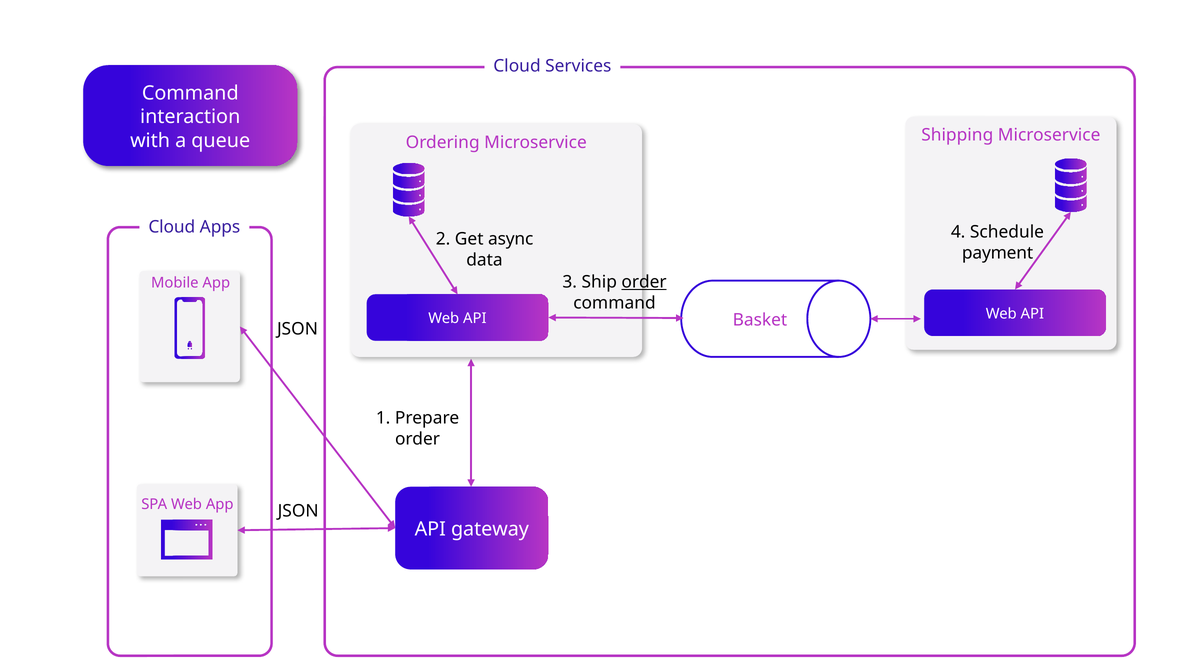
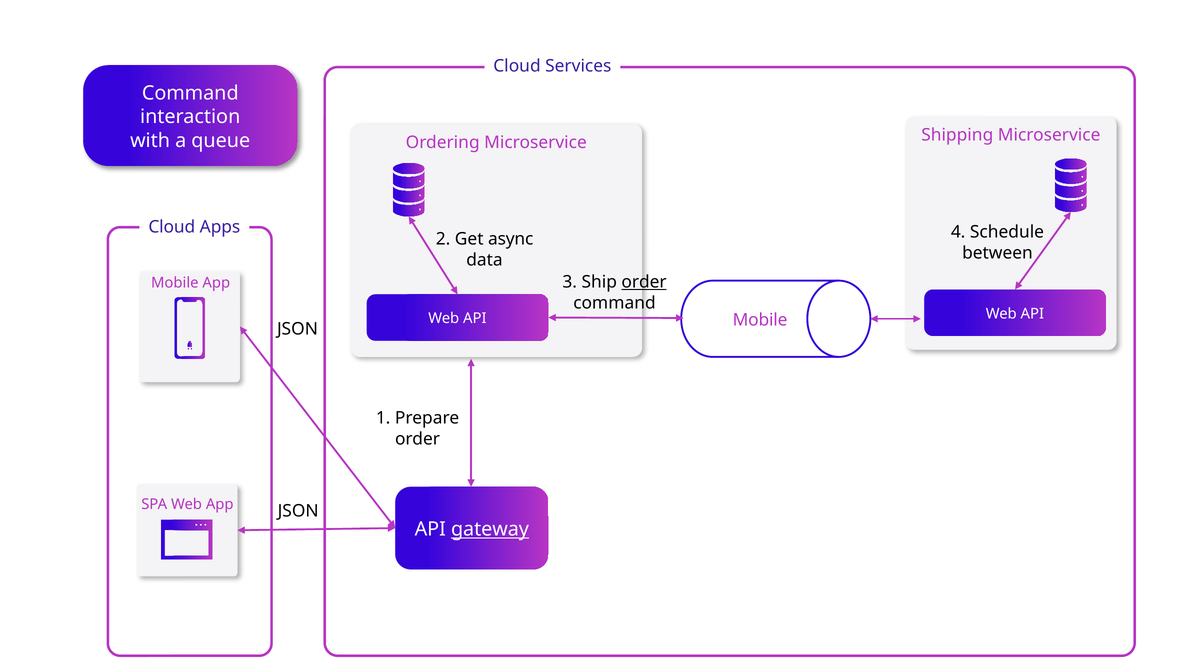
payment: payment -> between
Basket at (760, 320): Basket -> Mobile
gateway underline: none -> present
